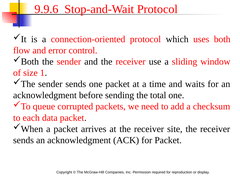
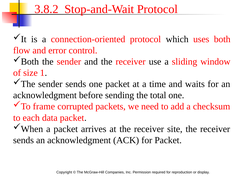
9.9.6: 9.9.6 -> 3.8.2
queue: queue -> frame
